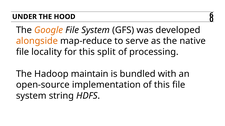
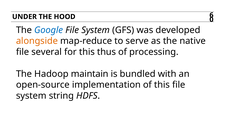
Google colour: orange -> blue
locality: locality -> several
split: split -> thus
